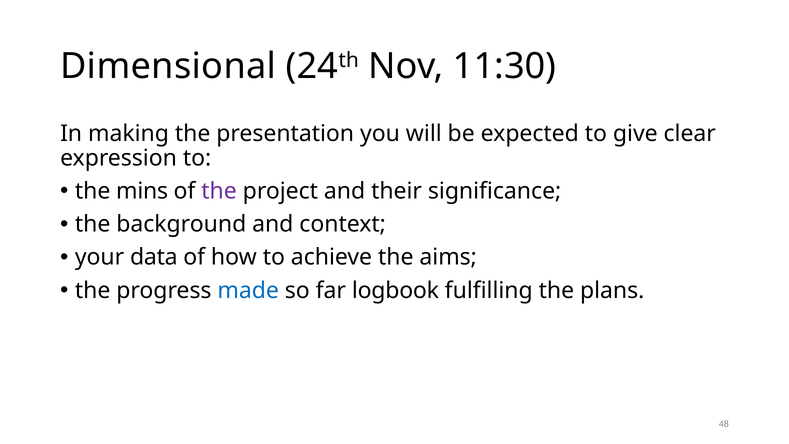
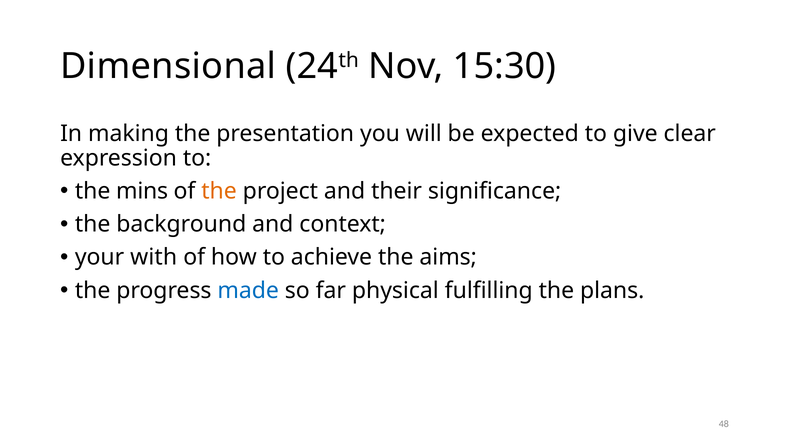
11:30: 11:30 -> 15:30
the at (219, 191) colour: purple -> orange
data: data -> with
logbook: logbook -> physical
